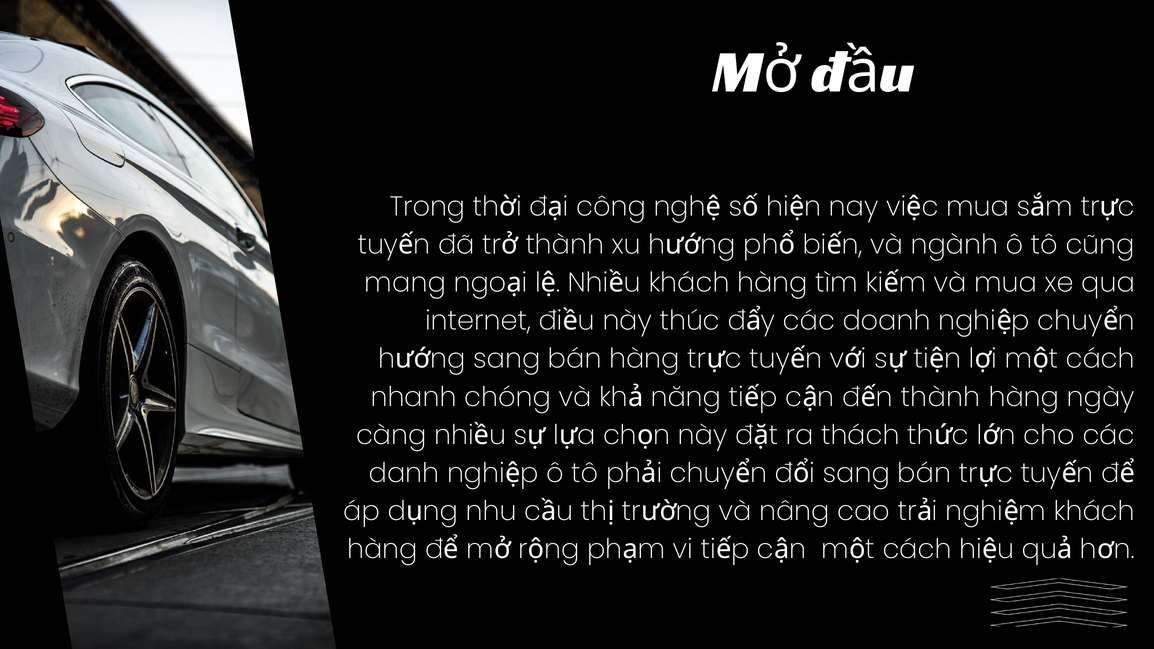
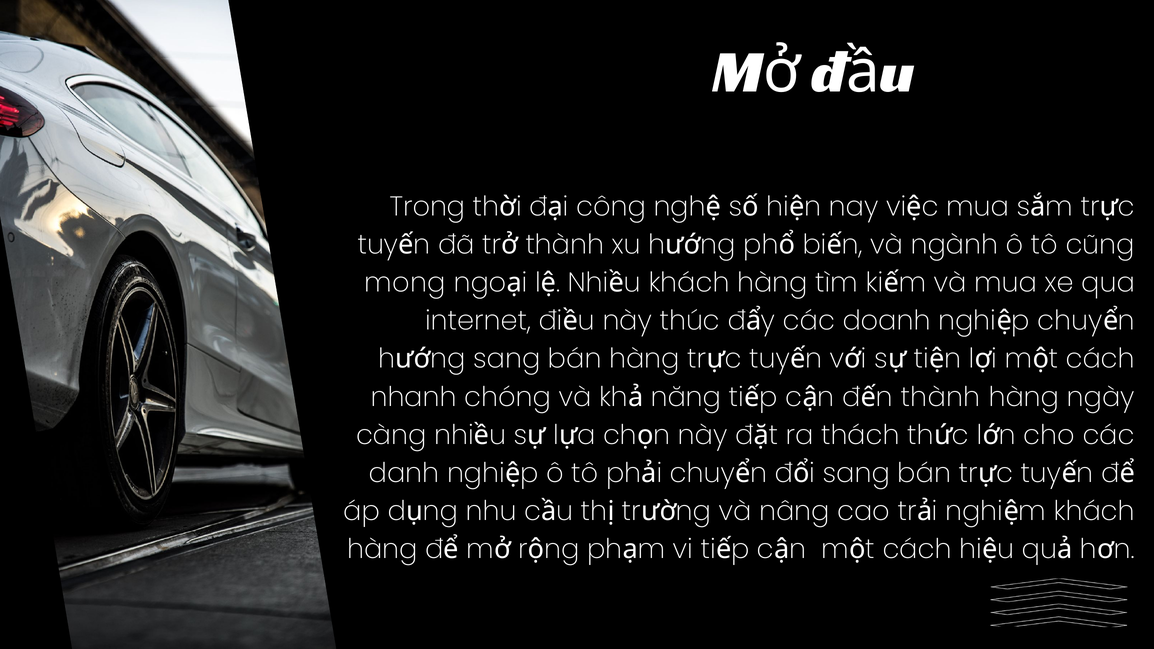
mang: mang -> mong
